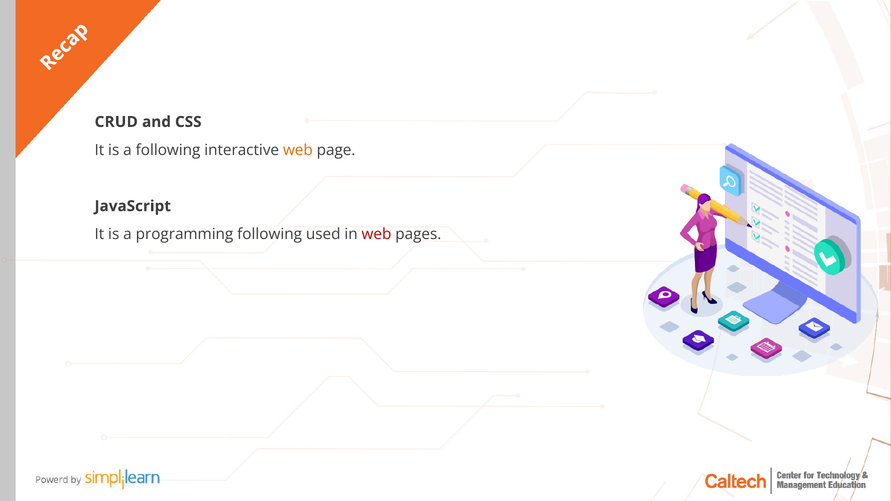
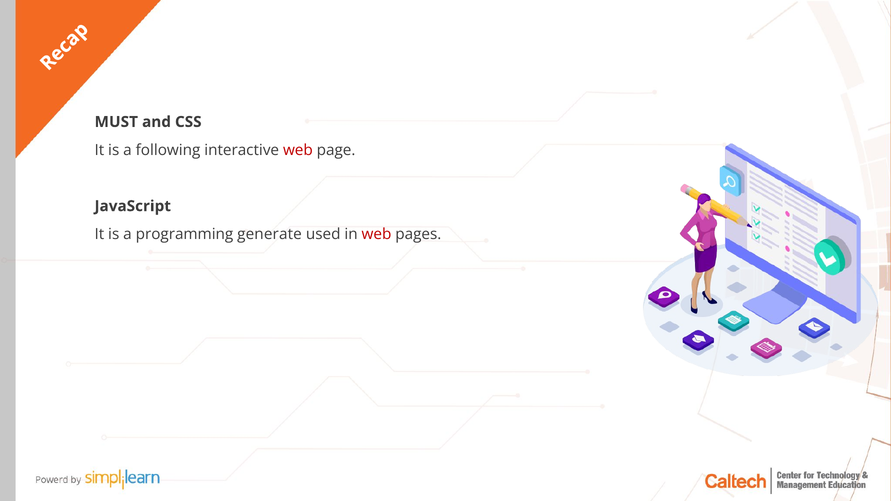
CRUD: CRUD -> MUST
web at (298, 150) colour: orange -> red
programming following: following -> generate
